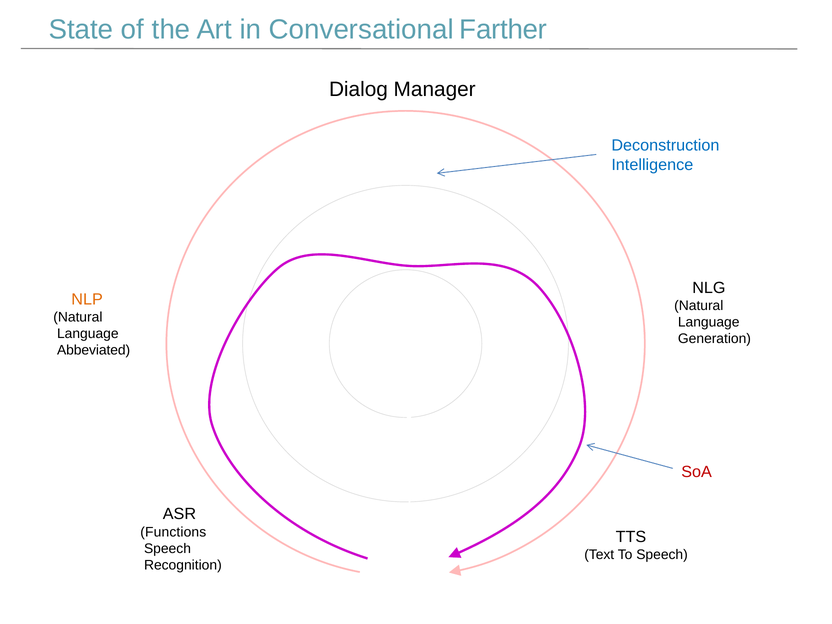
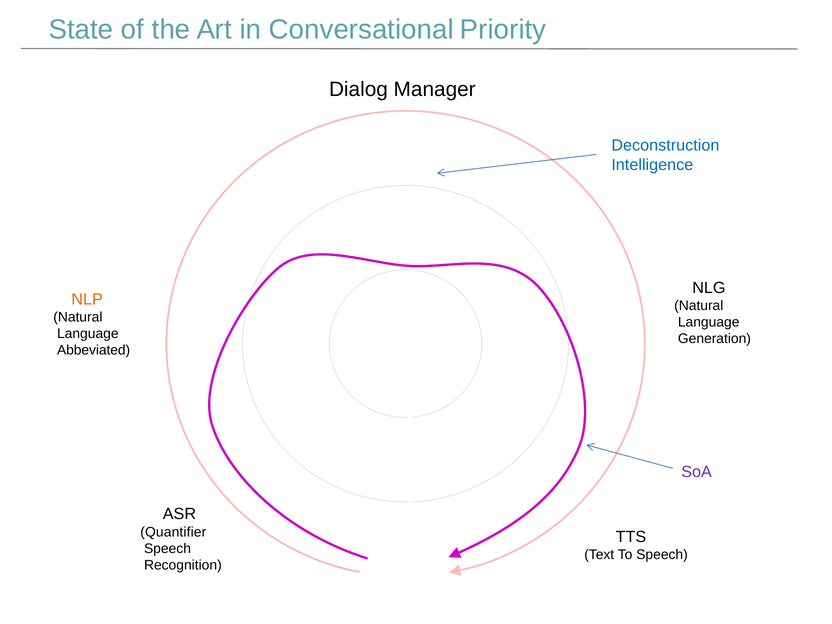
Farther: Farther -> Priority
SoA colour: red -> purple
Functions: Functions -> Quantifier
